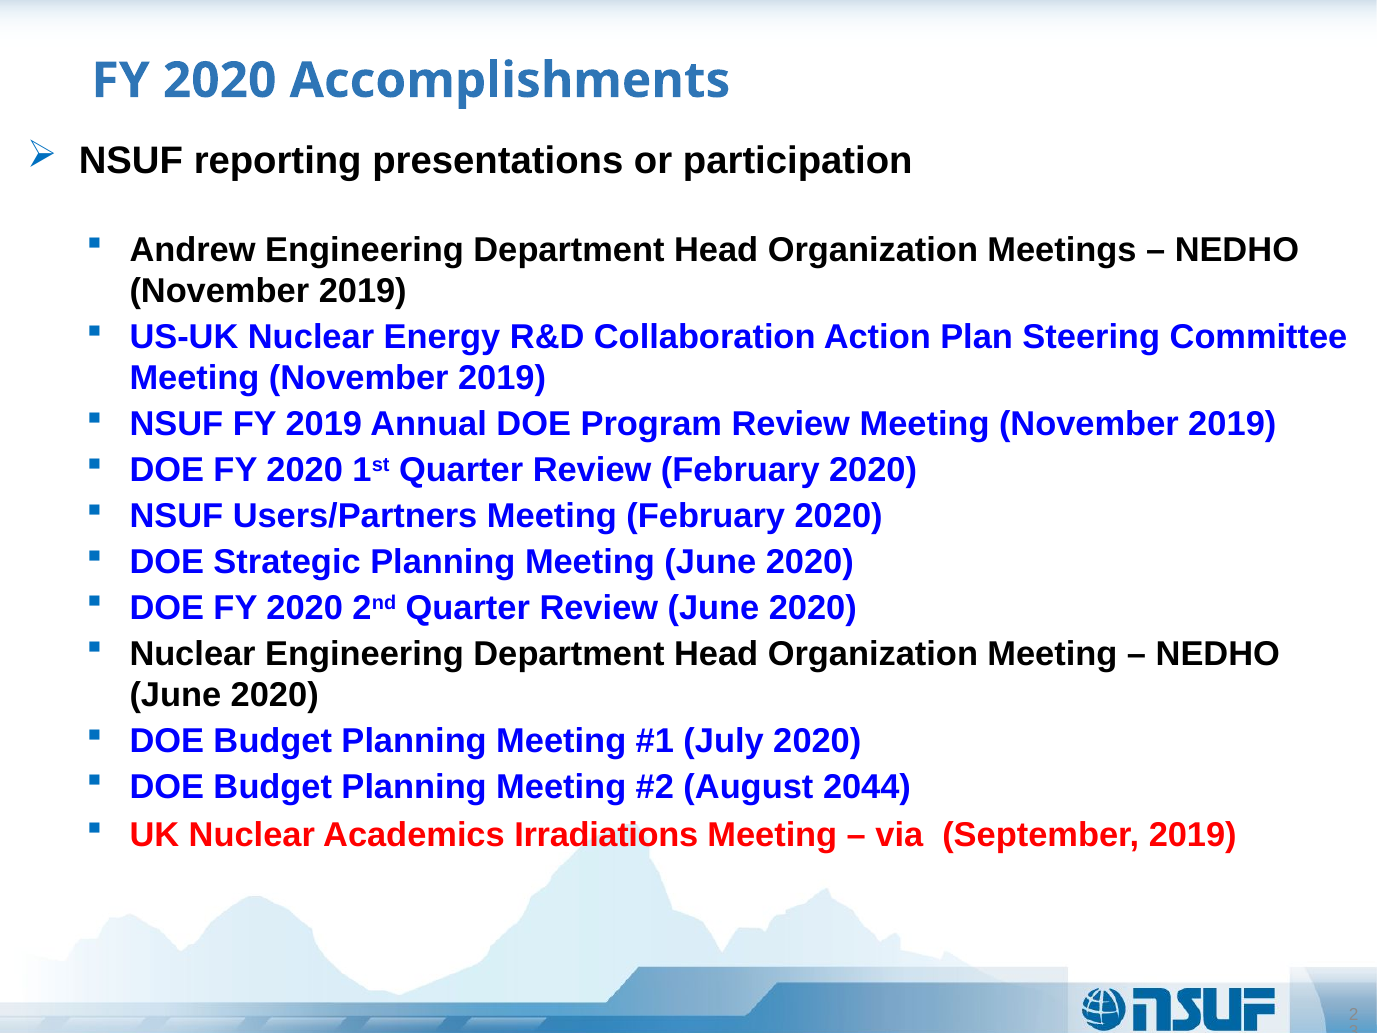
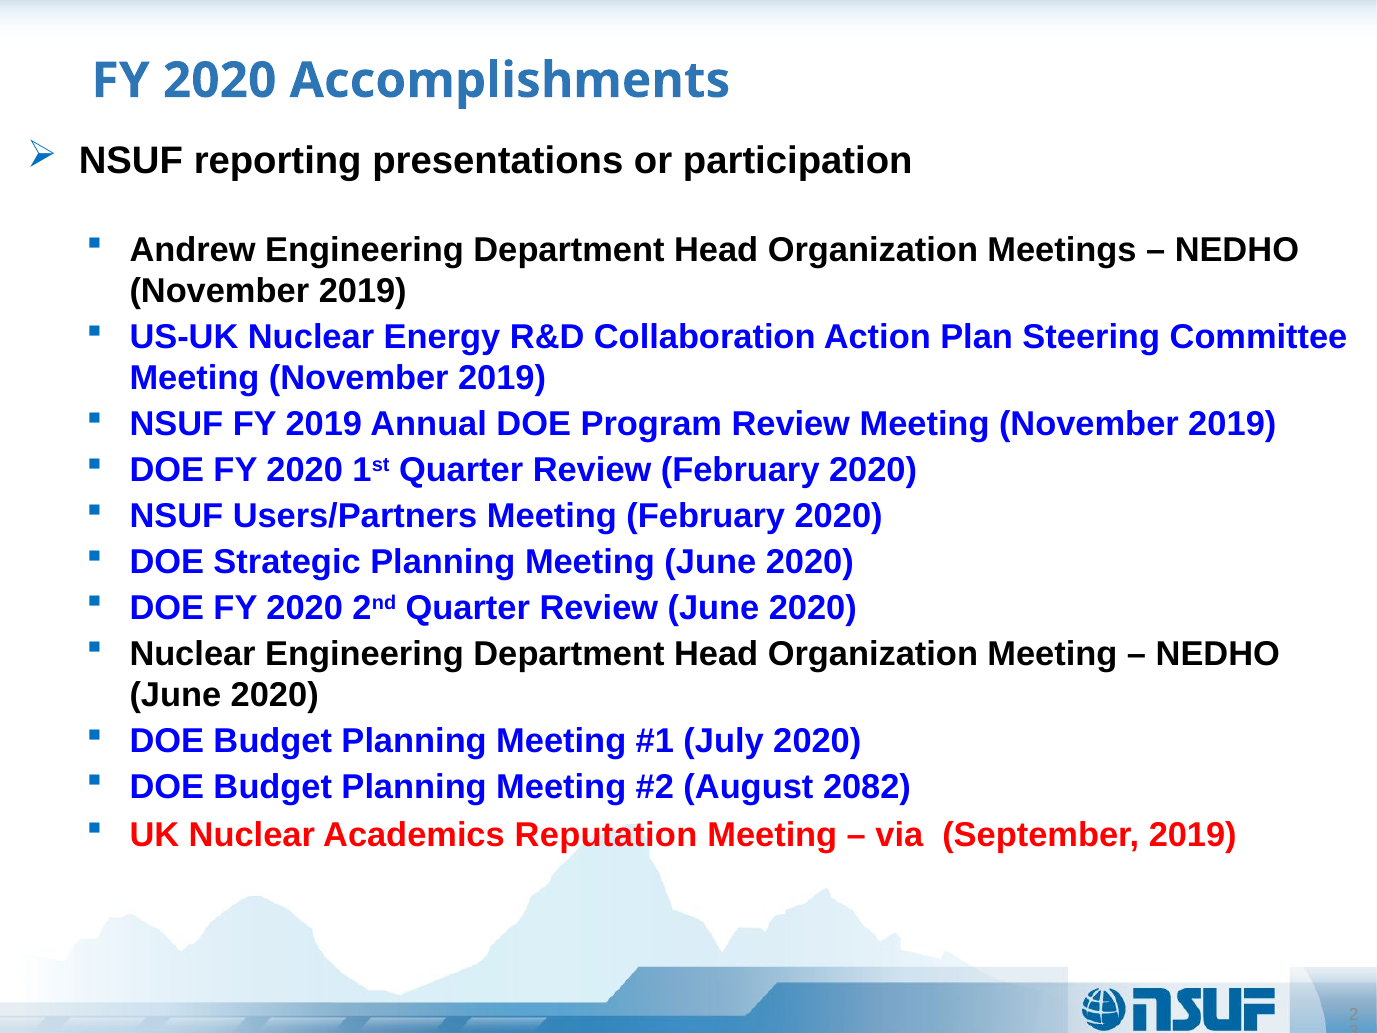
2044: 2044 -> 2082
Irradiations: Irradiations -> Reputation
